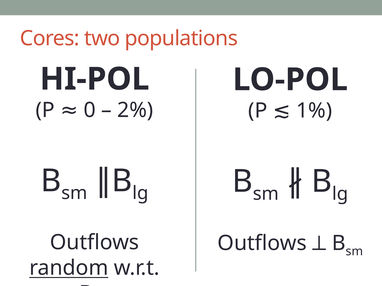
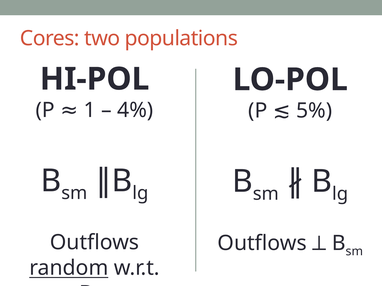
0: 0 -> 1
2%: 2% -> 4%
1%: 1% -> 5%
